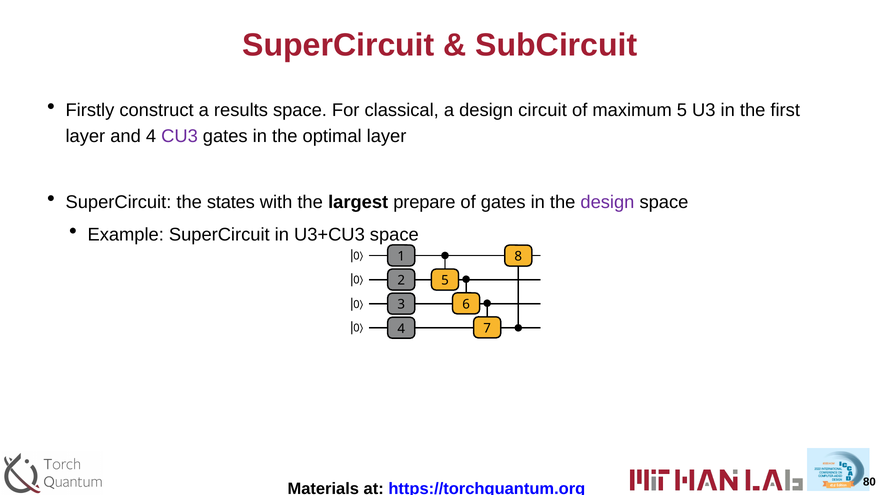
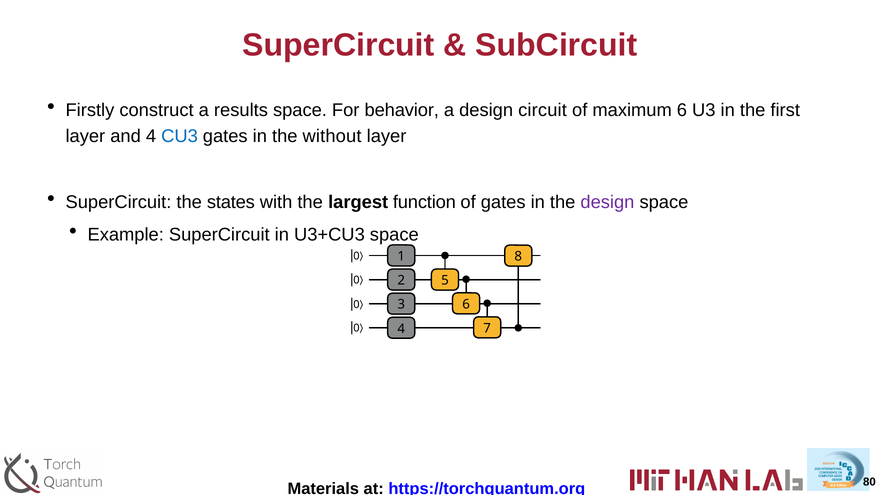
classical: classical -> behavior
maximum 5: 5 -> 6
CU3 colour: purple -> blue
optimal: optimal -> without
prepare: prepare -> function
